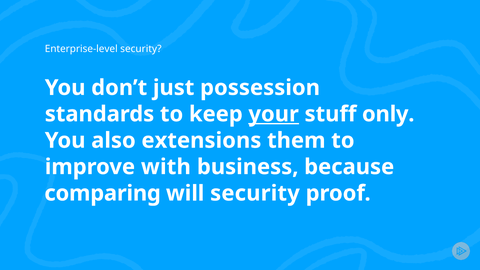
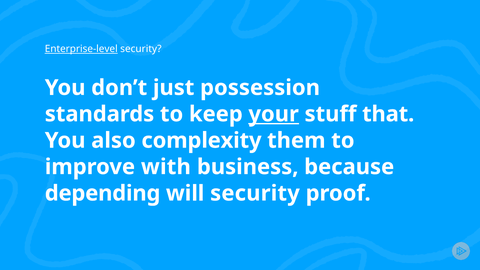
Enterprise-level underline: none -> present
only: only -> that
extensions: extensions -> complexity
comparing: comparing -> depending
